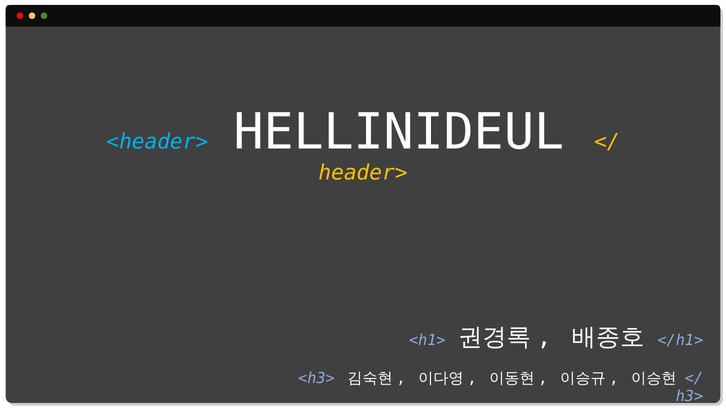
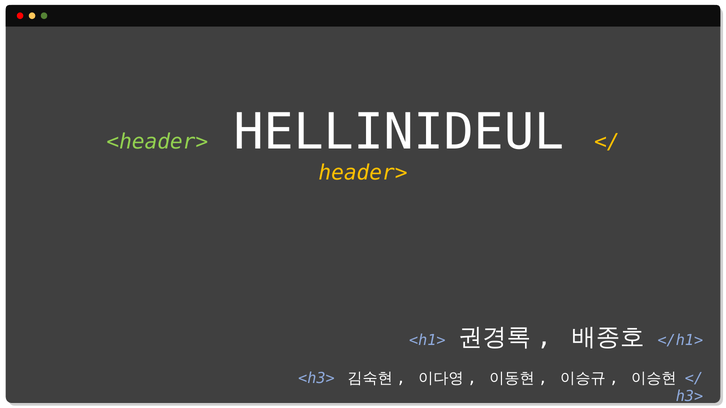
<header> colour: light blue -> light green
